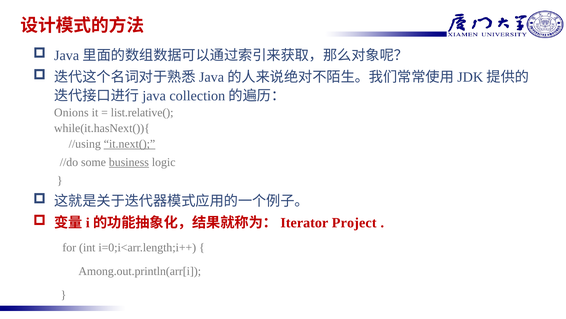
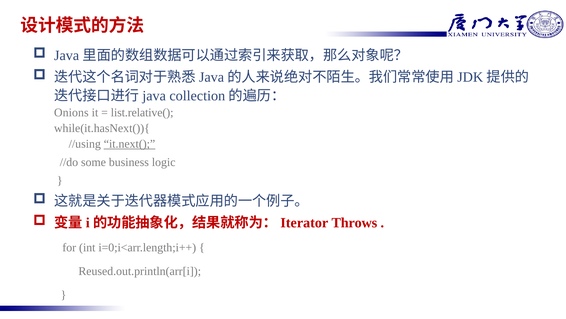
business underline: present -> none
Project: Project -> Throws
Among.out.println(arr[i: Among.out.println(arr[i -> Reused.out.println(arr[i
